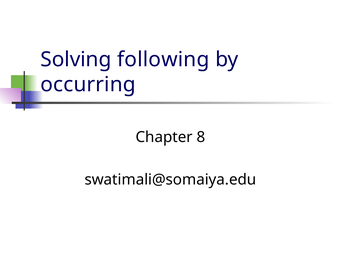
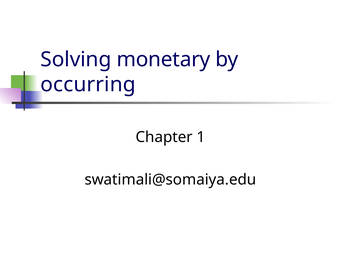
following: following -> monetary
8: 8 -> 1
